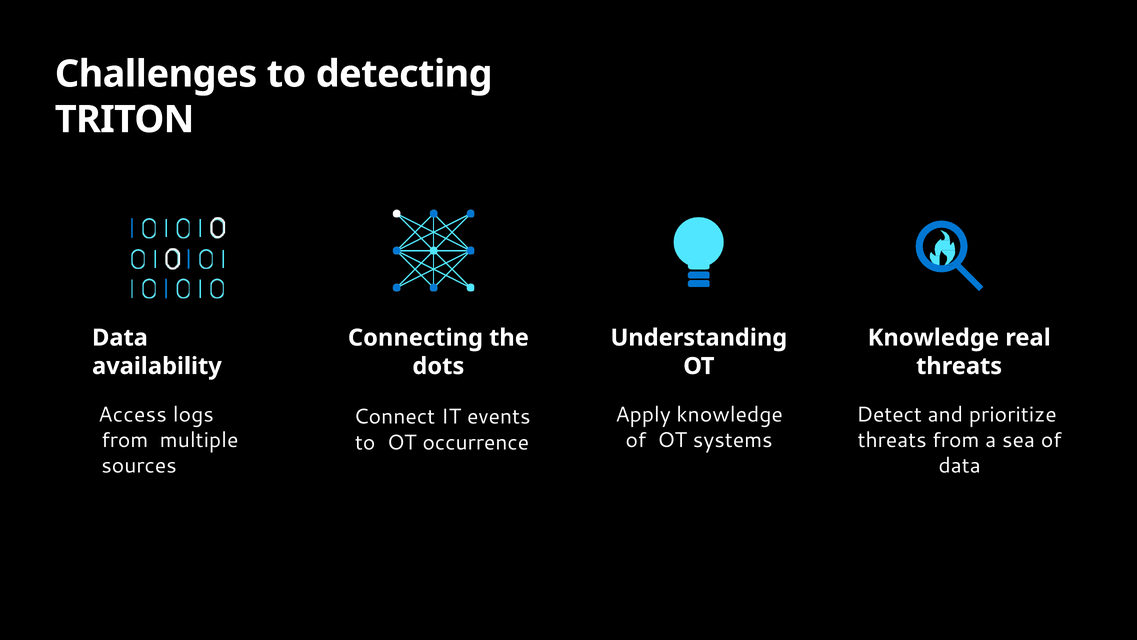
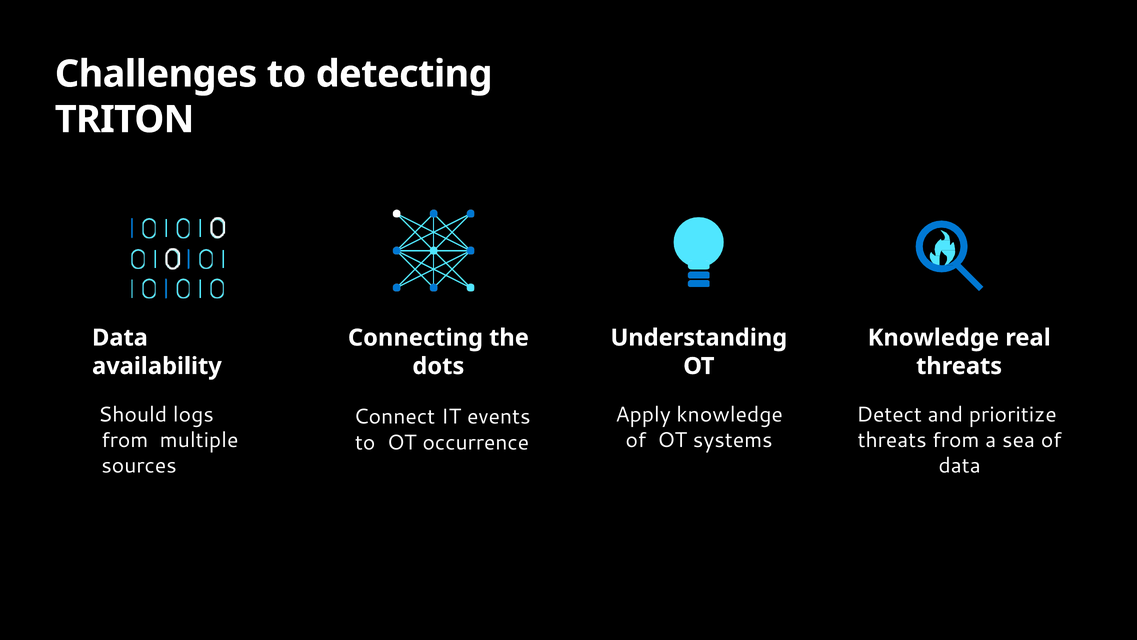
Access: Access -> Should
